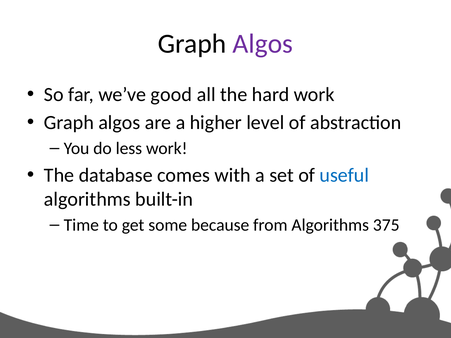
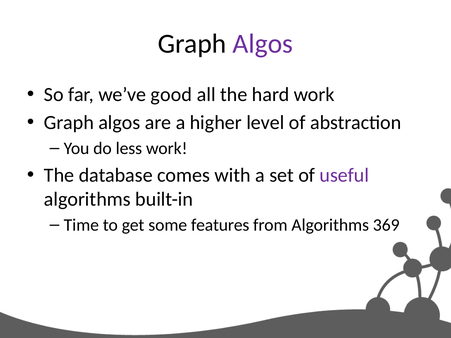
useful colour: blue -> purple
because: because -> features
375: 375 -> 369
